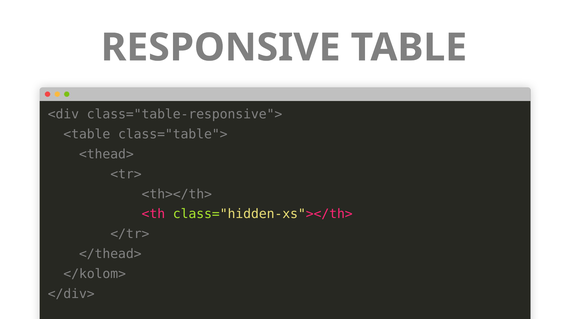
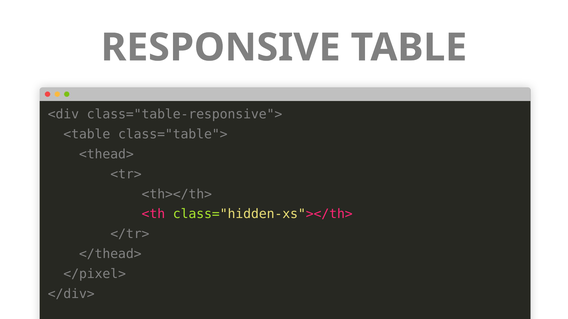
</kolom>: </kolom> -> </pixel>
